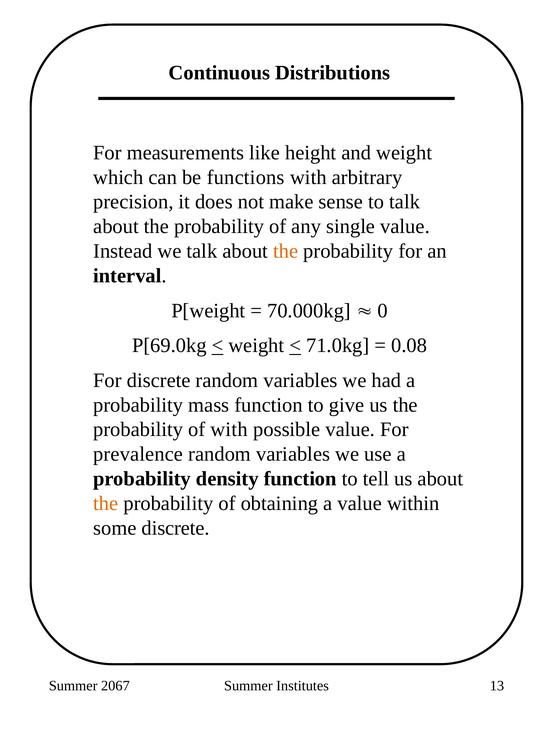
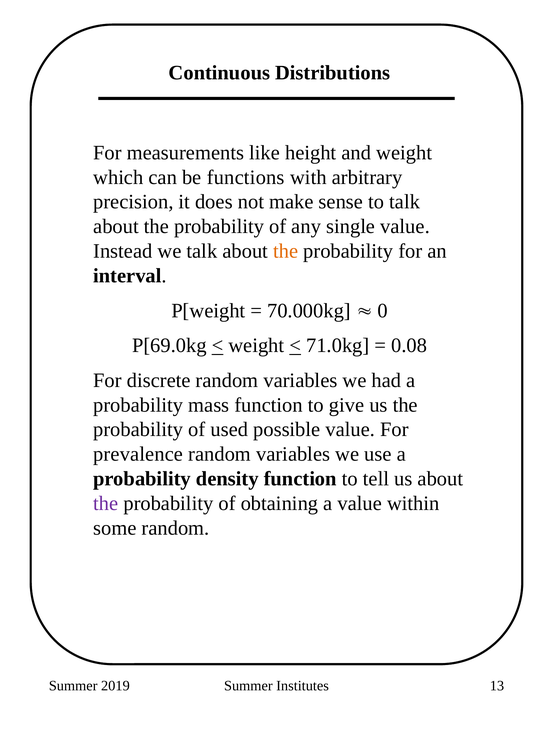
of with: with -> used
the at (106, 503) colour: orange -> purple
some discrete: discrete -> random
2067: 2067 -> 2019
